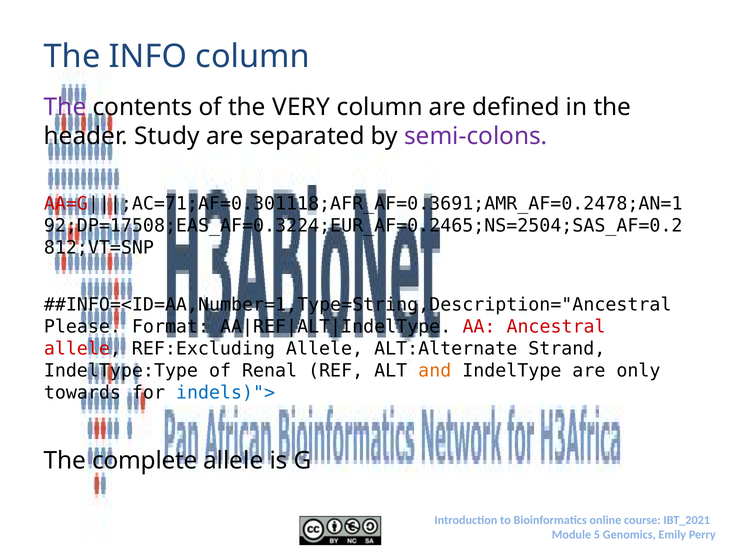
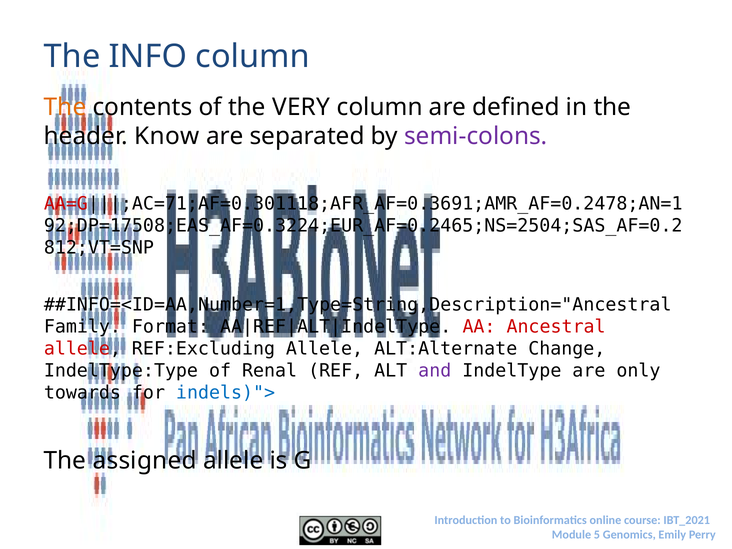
The at (65, 107) colour: purple -> orange
Study: Study -> Know
Please: Please -> Family
Strand: Strand -> Change
and colour: orange -> purple
complete: complete -> assigned
